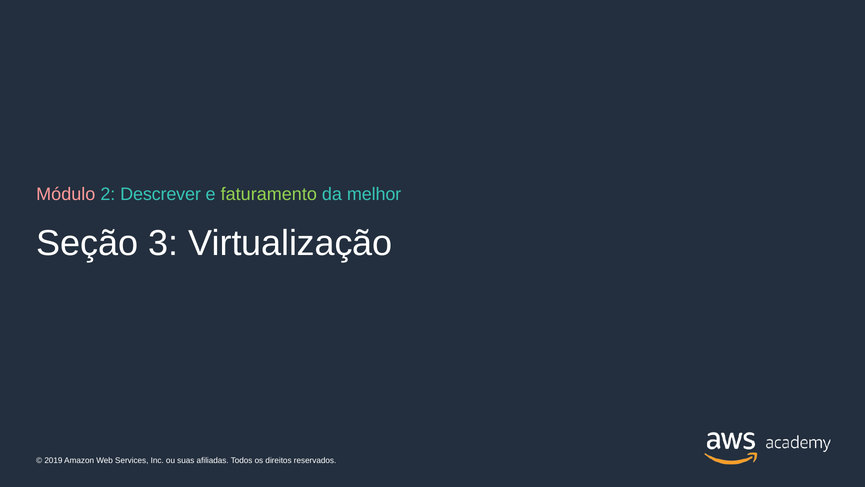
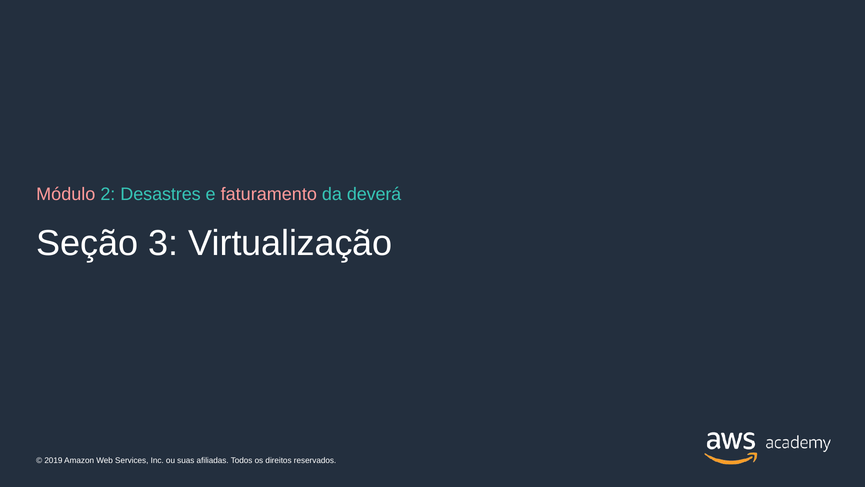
Descrever: Descrever -> Desastres
faturamento colour: light green -> pink
melhor: melhor -> deverá
